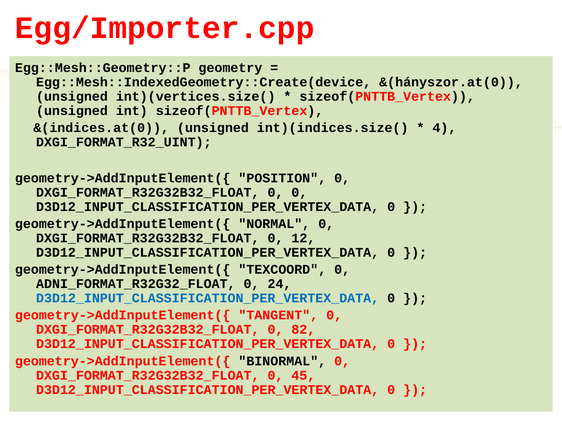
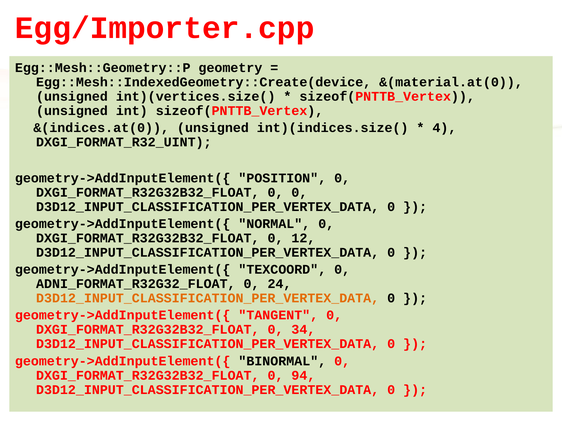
&(hányszor.at(0: &(hányszor.at(0 -> &(material.at(0
D3D12_INPUT_CLASSIFICATION_PER_VERTEX_DATA at (208, 299) colour: blue -> orange
82: 82 -> 34
45: 45 -> 94
